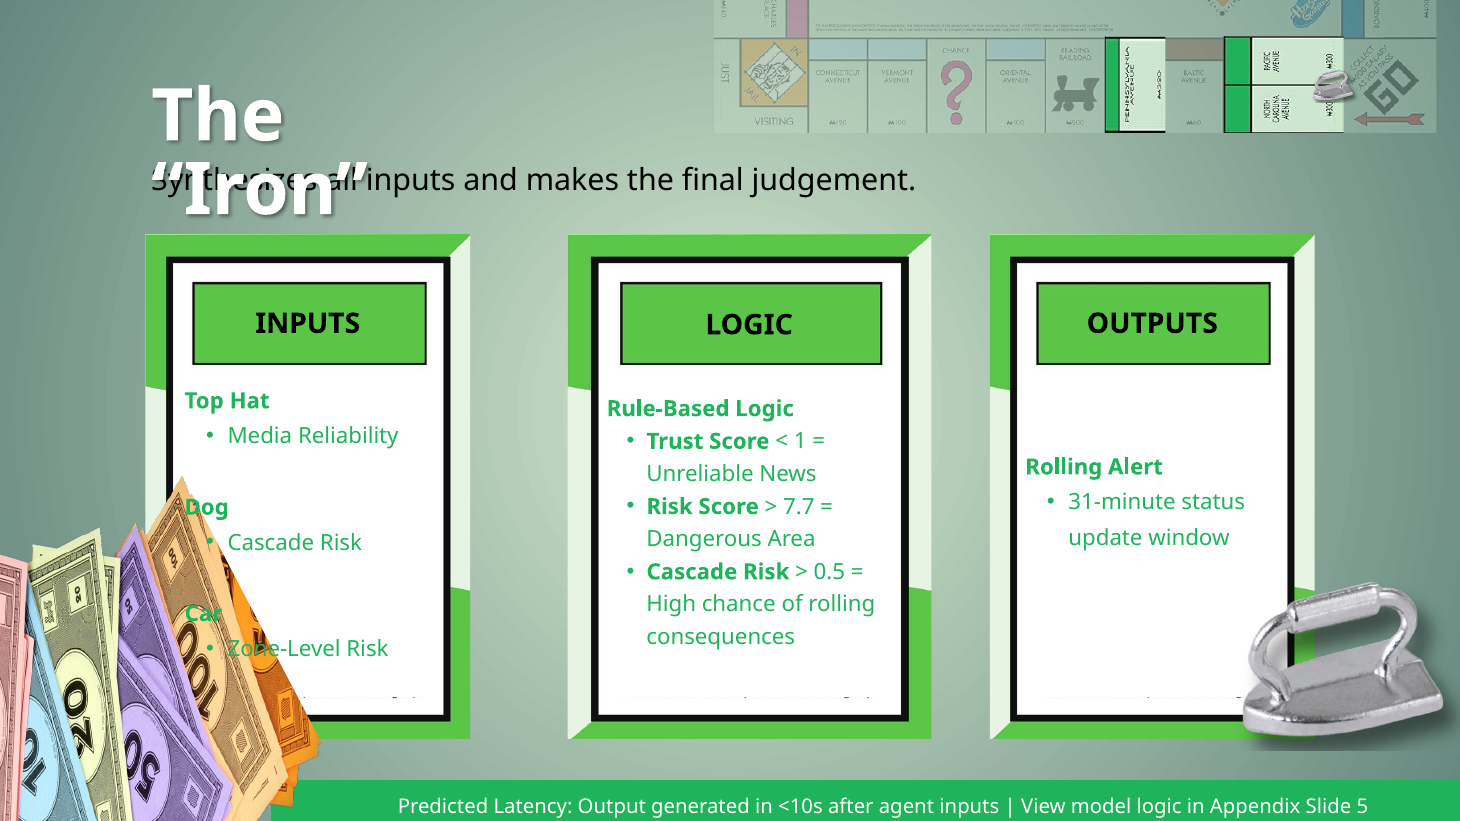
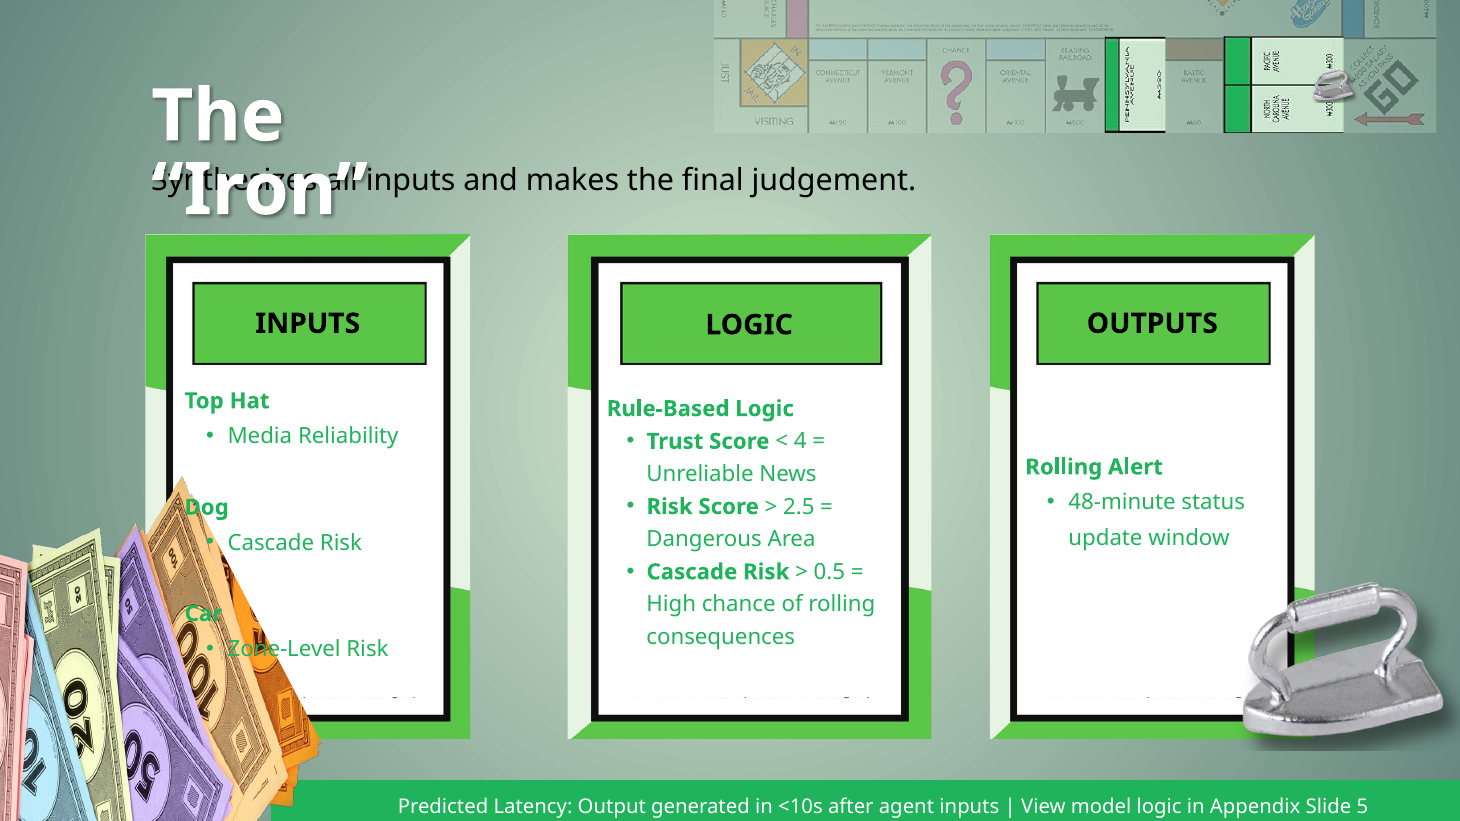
1: 1 -> 4
31-minute: 31-minute -> 48-minute
7.7: 7.7 -> 2.5
